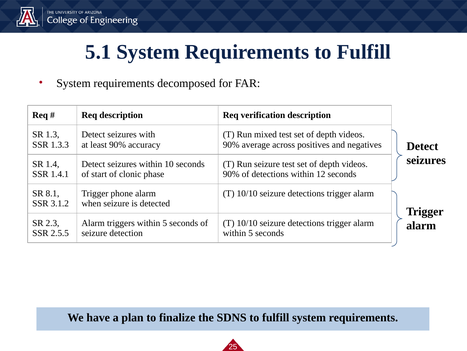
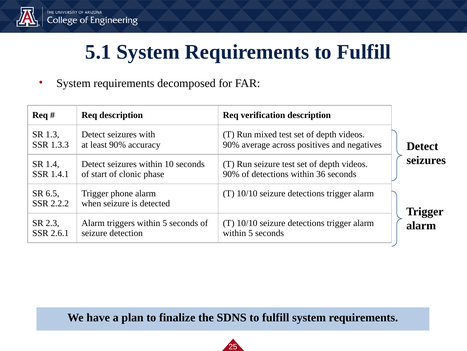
12: 12 -> 36
8.1: 8.1 -> 6.5
3.1.2: 3.1.2 -> 2.2.2
2.5.5: 2.5.5 -> 2.6.1
